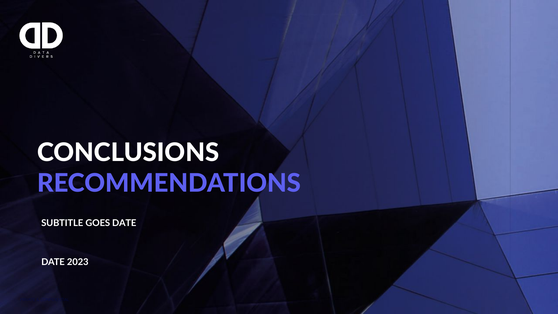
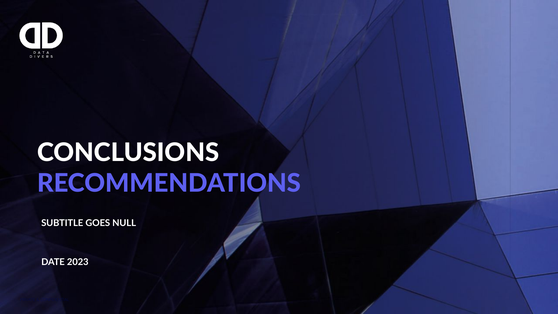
GOES DATE: DATE -> NULL
